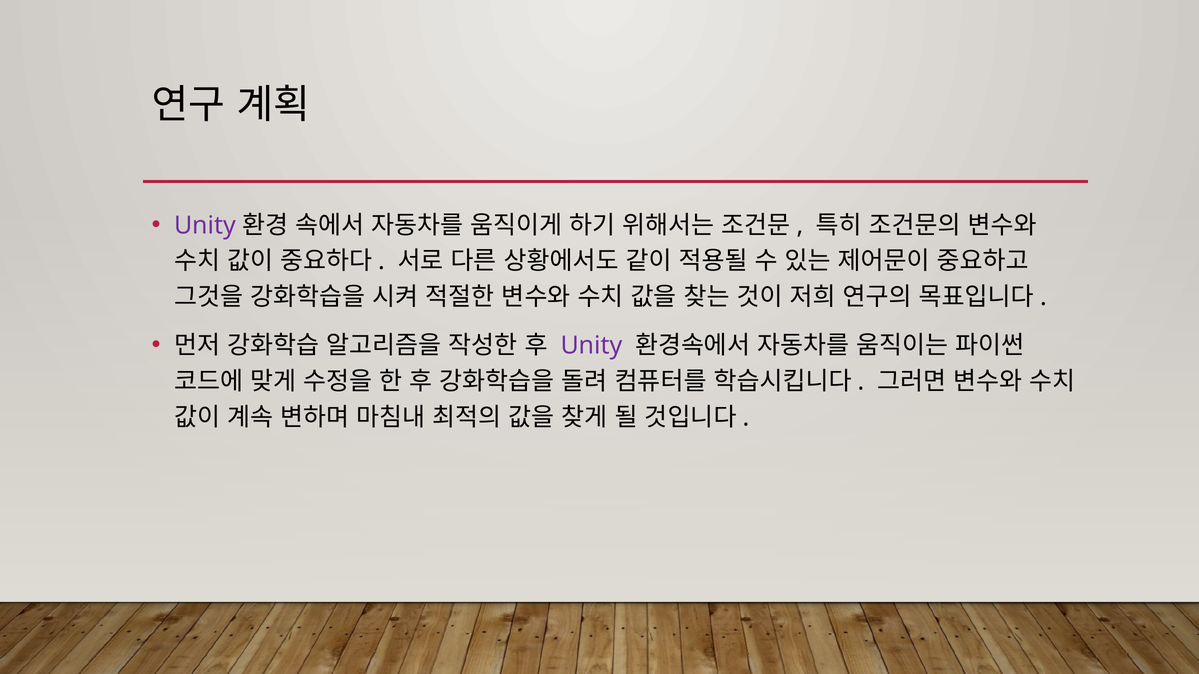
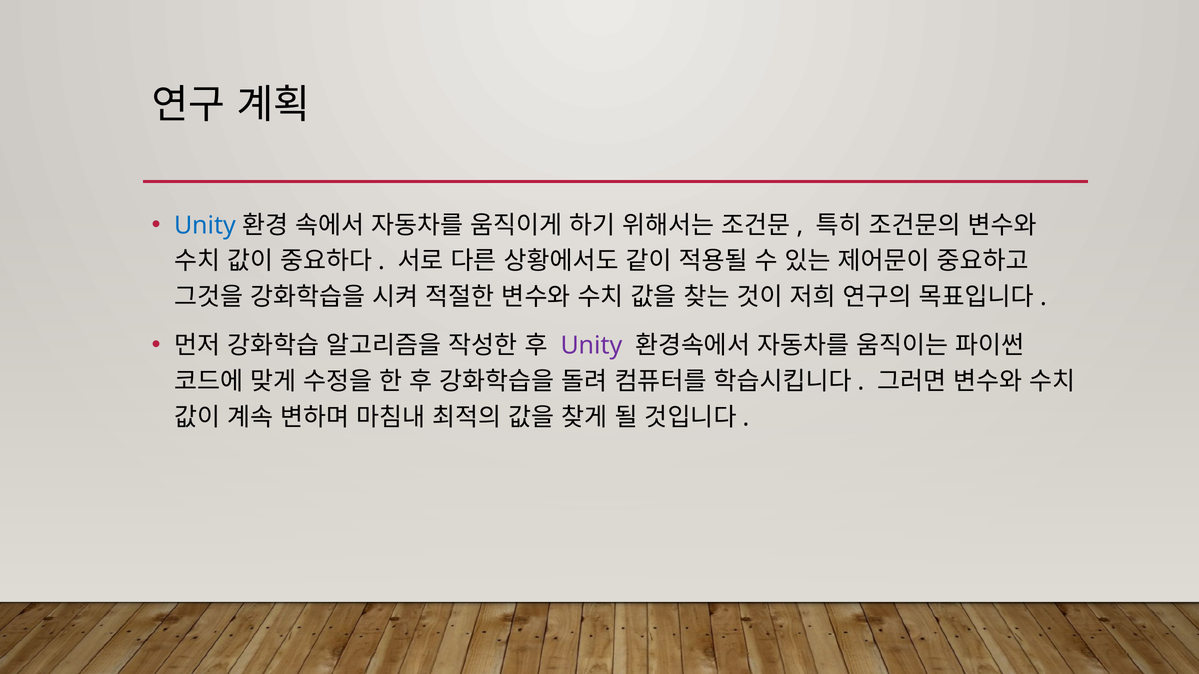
Unity at (205, 225) colour: purple -> blue
